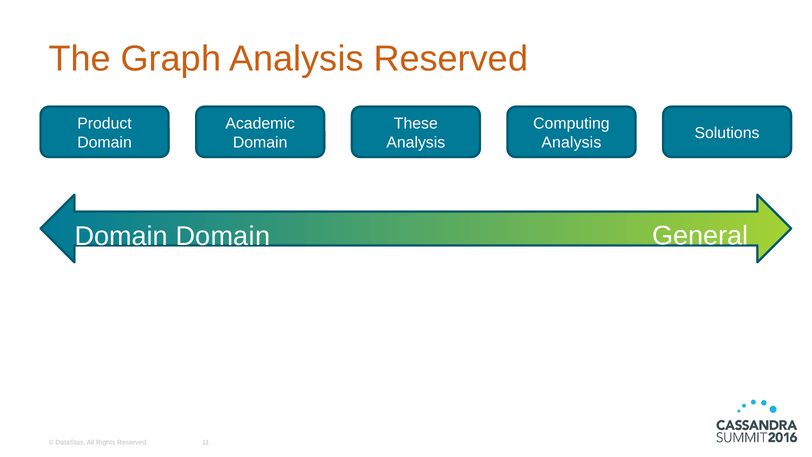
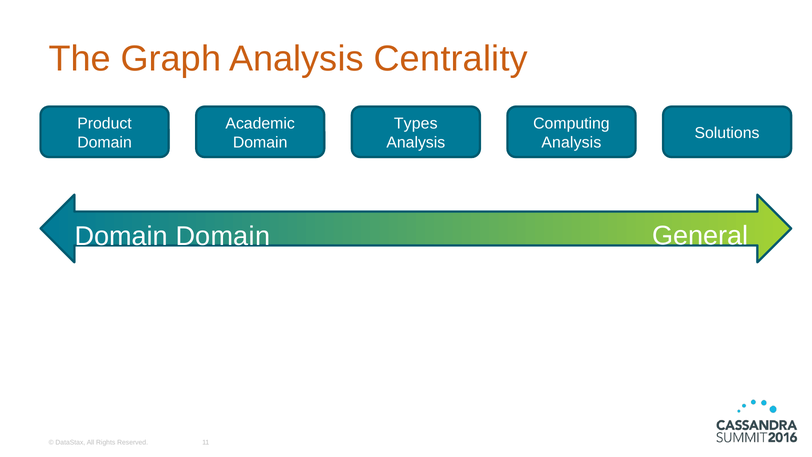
Analysis Reserved: Reserved -> Centrality
These: These -> Types
